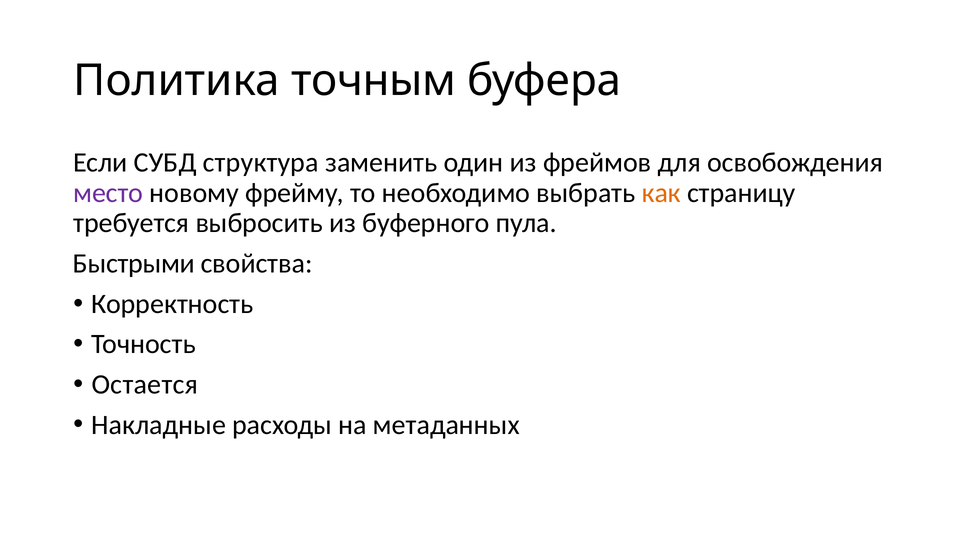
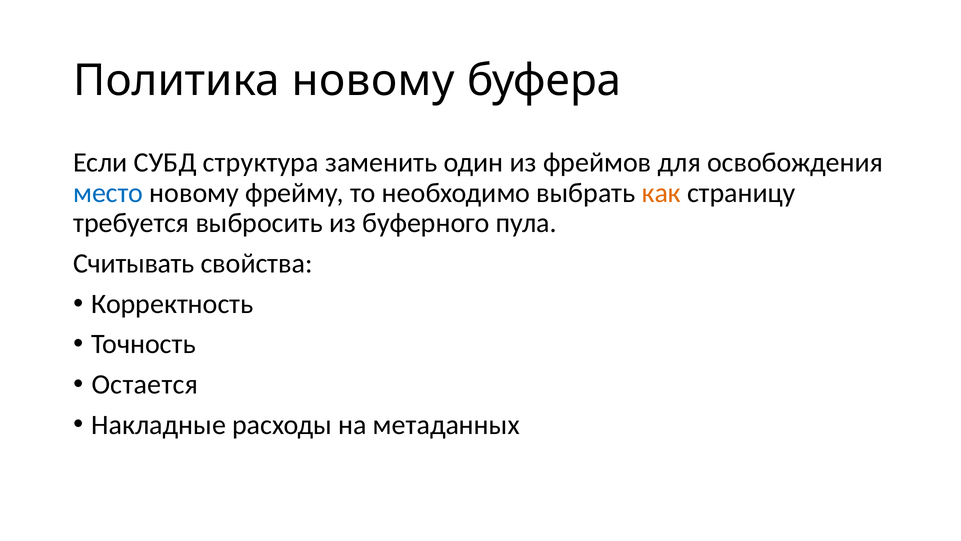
Политика точным: точным -> новому
место colour: purple -> blue
Быстрыми: Быстрыми -> Считывать
